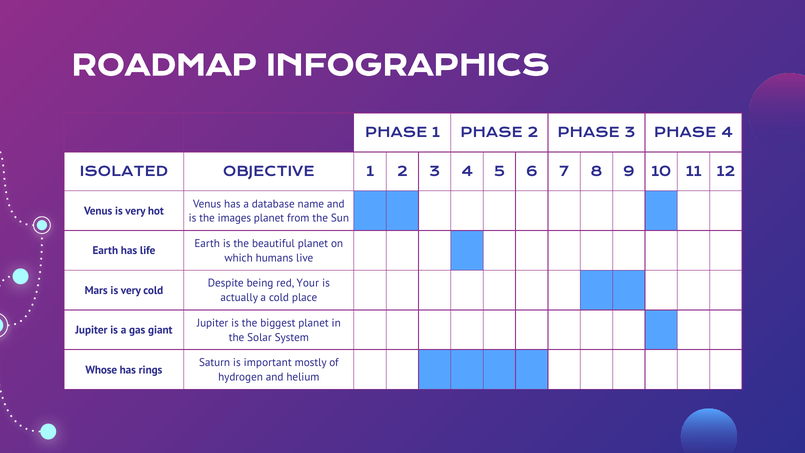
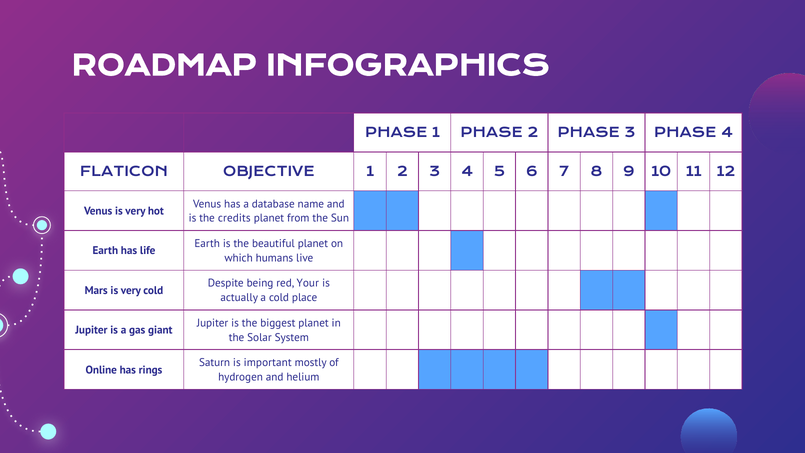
ISOLATED: ISOLATED -> FLATICON
images: images -> credits
Whose: Whose -> Online
